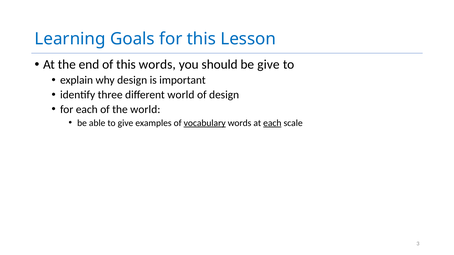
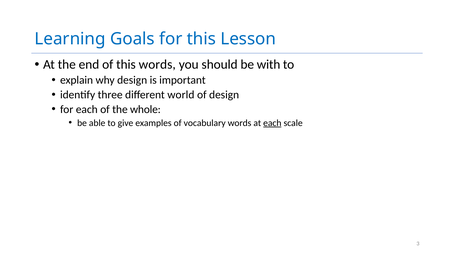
be give: give -> with
the world: world -> whole
vocabulary underline: present -> none
